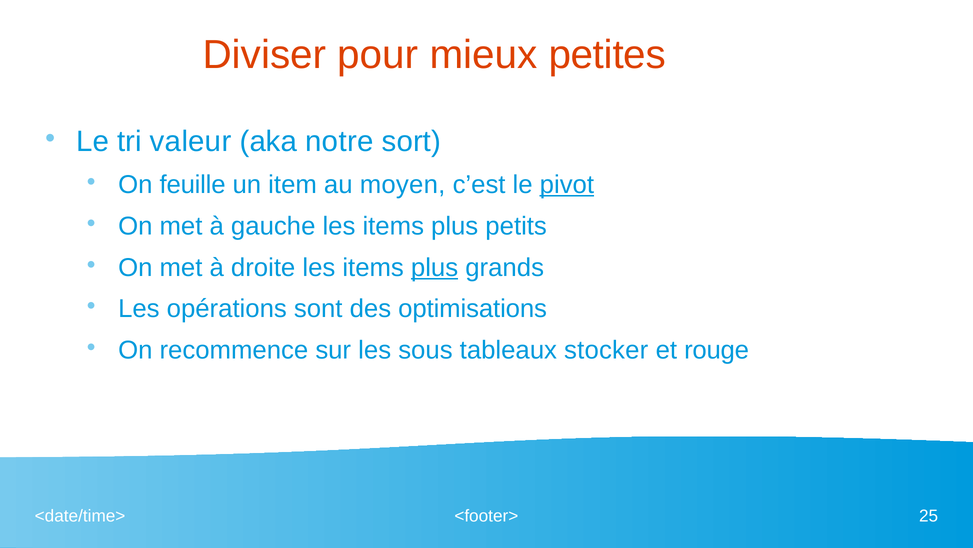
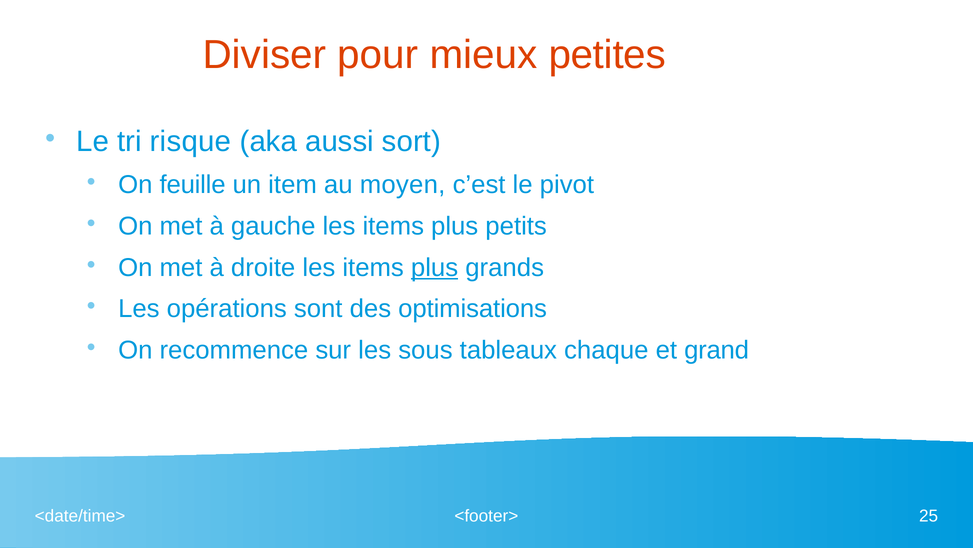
valeur: valeur -> risque
notre: notre -> aussi
pivot underline: present -> none
stocker: stocker -> chaque
rouge: rouge -> grand
